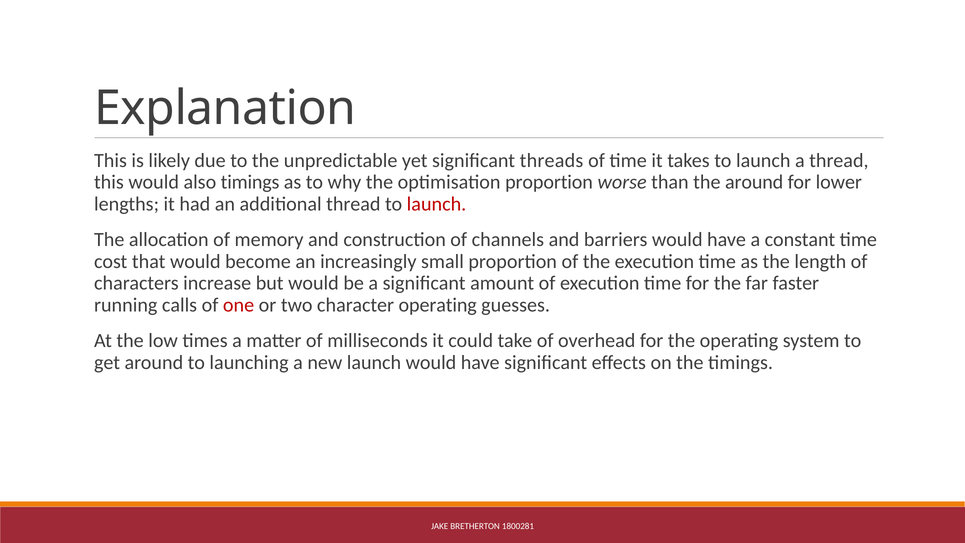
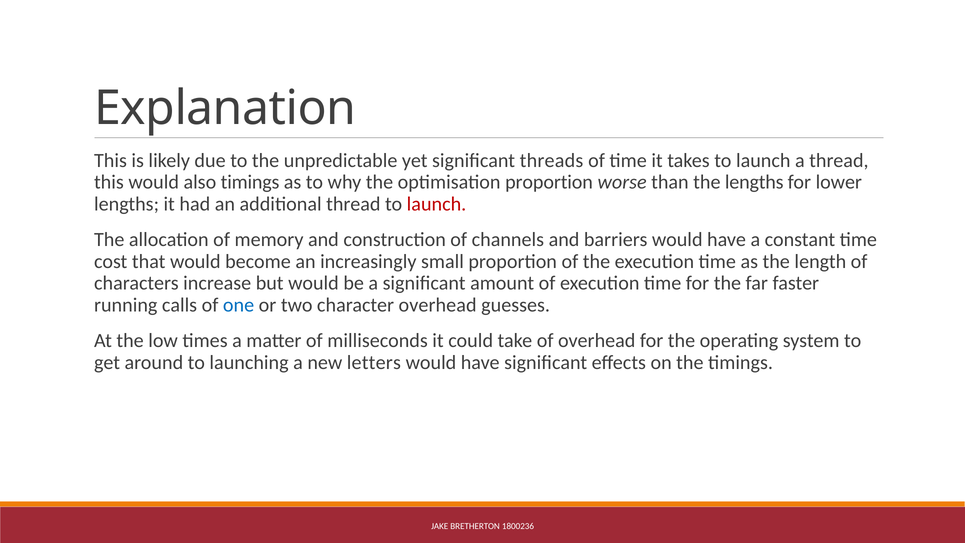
the around: around -> lengths
one colour: red -> blue
character operating: operating -> overhead
new launch: launch -> letters
1800281: 1800281 -> 1800236
